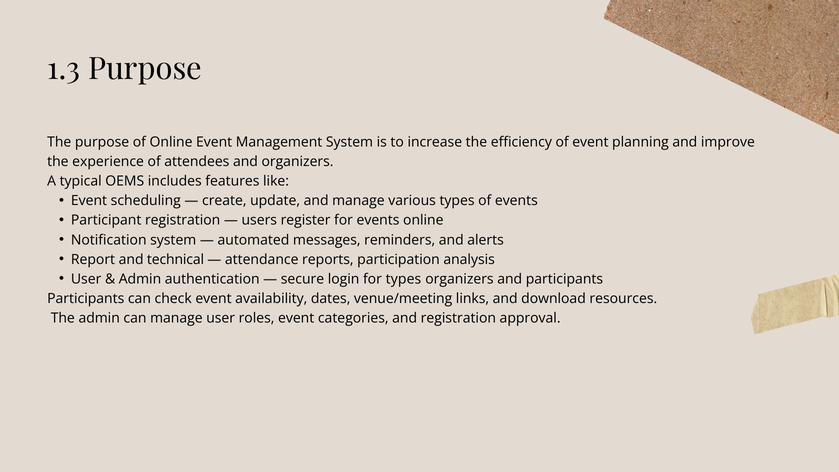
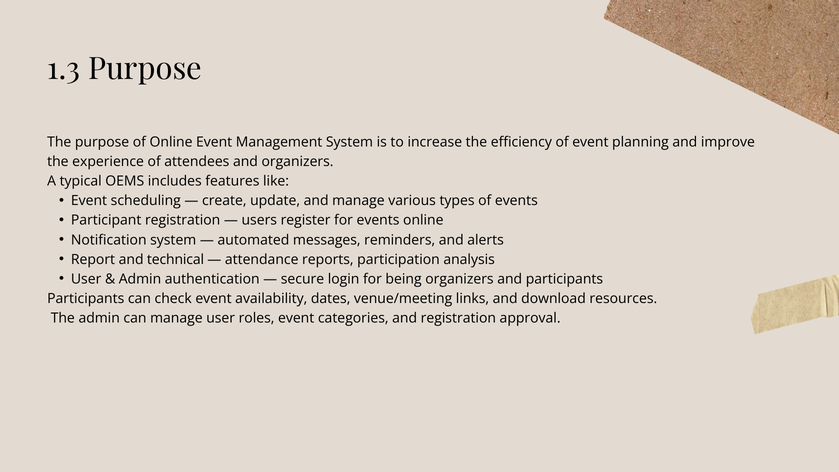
for types: types -> being
